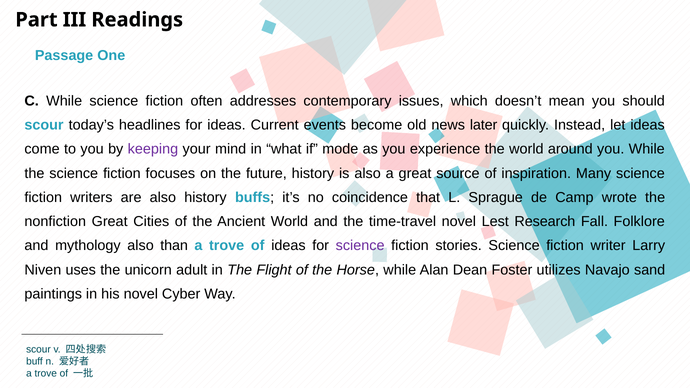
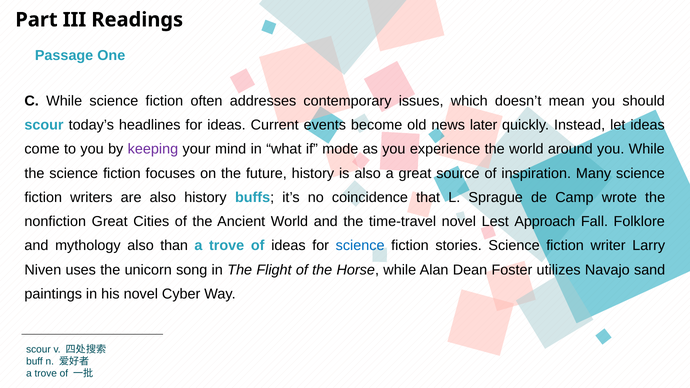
Research: Research -> Approach
science at (360, 246) colour: purple -> blue
adult: adult -> song
